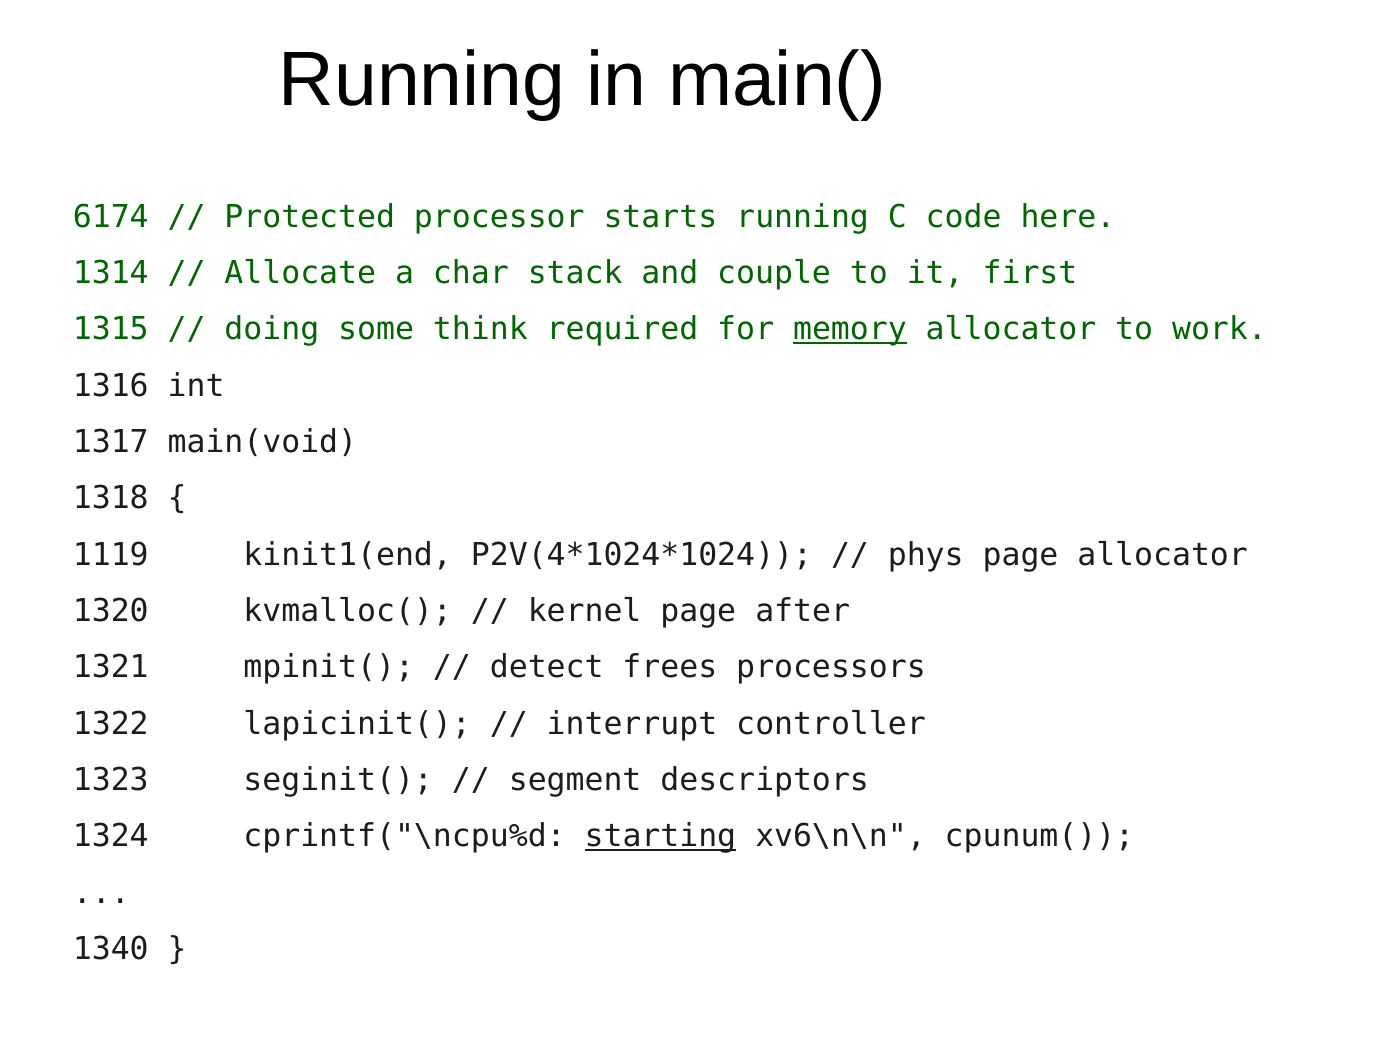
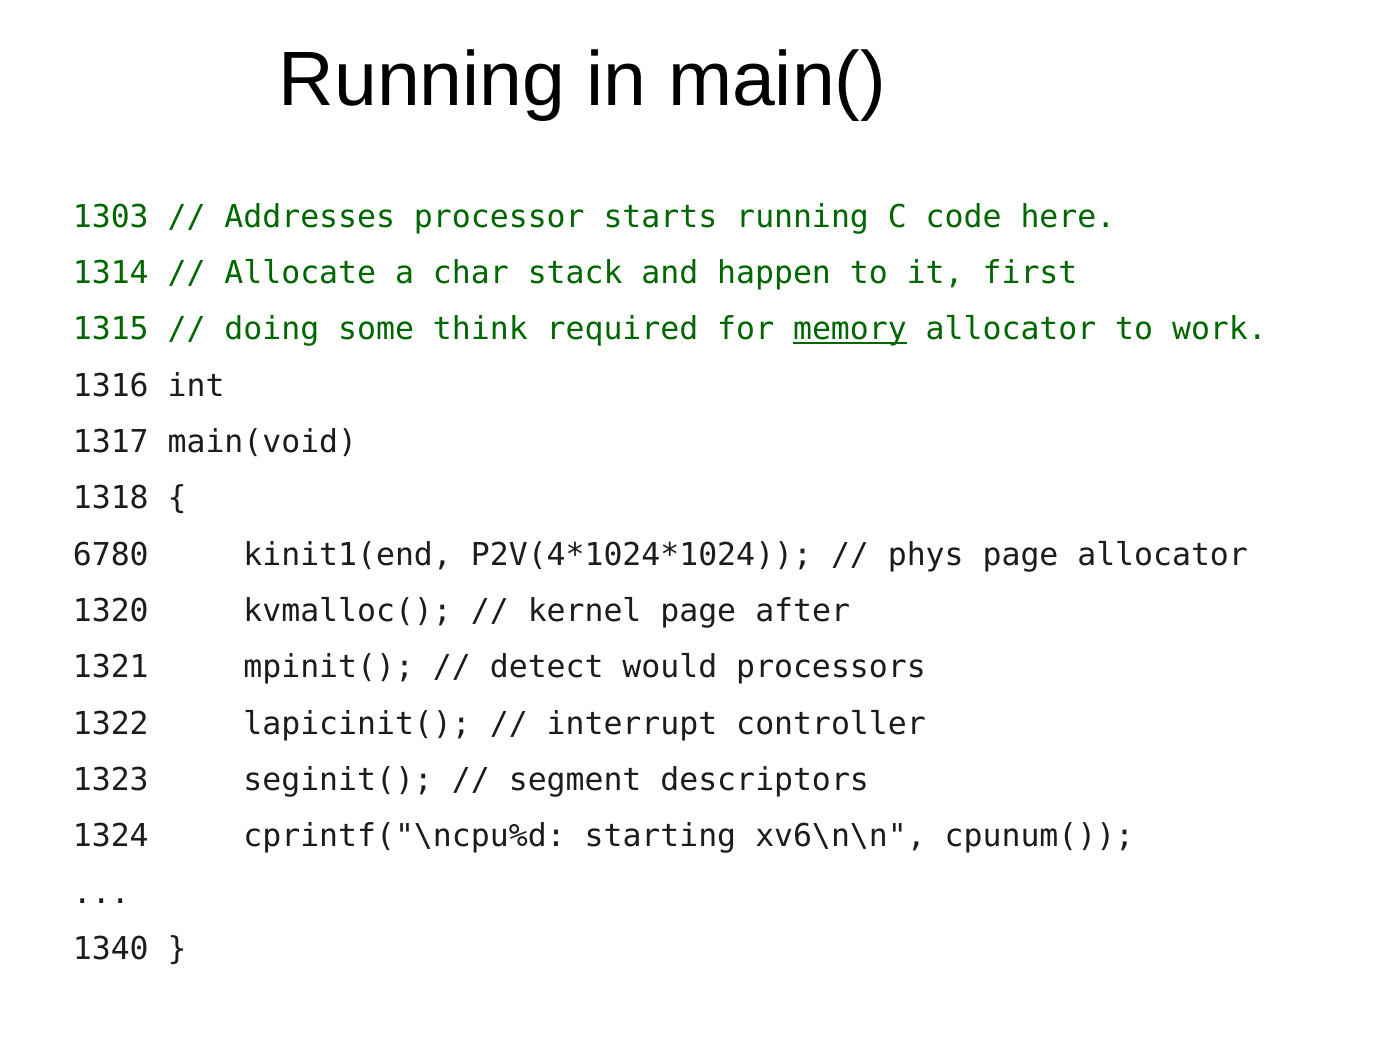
6174: 6174 -> 1303
Protected: Protected -> Addresses
couple: couple -> happen
1119: 1119 -> 6780
frees: frees -> would
starting underline: present -> none
